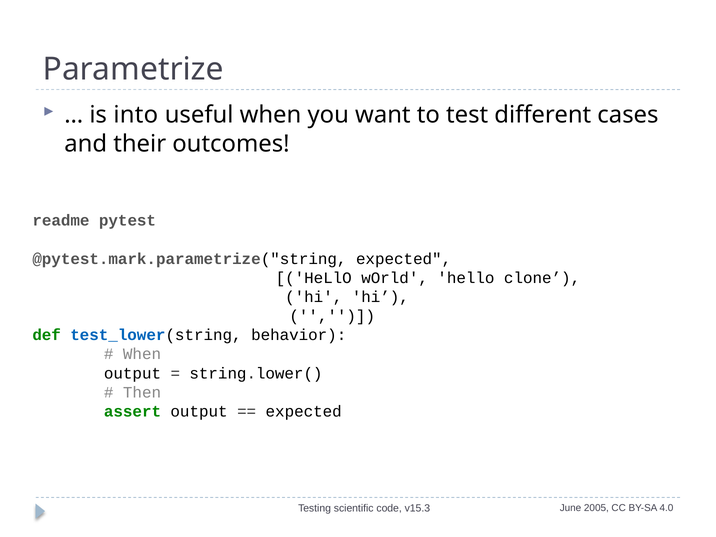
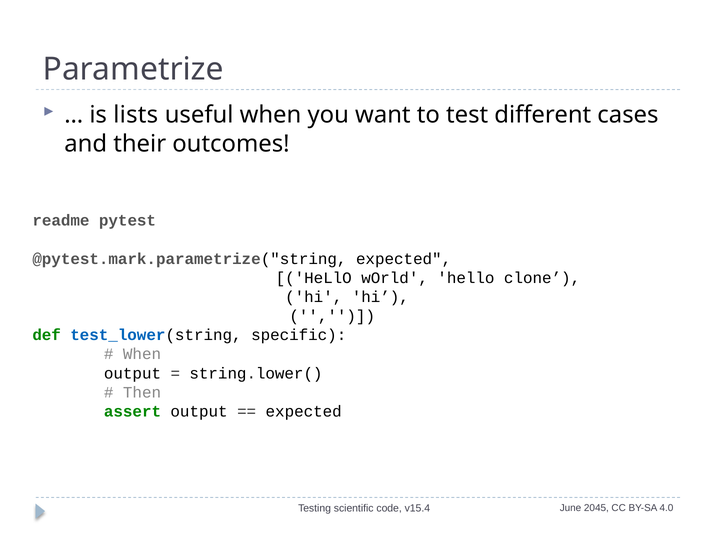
into: into -> lists
behavior: behavior -> specific
2005: 2005 -> 2045
v15.3: v15.3 -> v15.4
